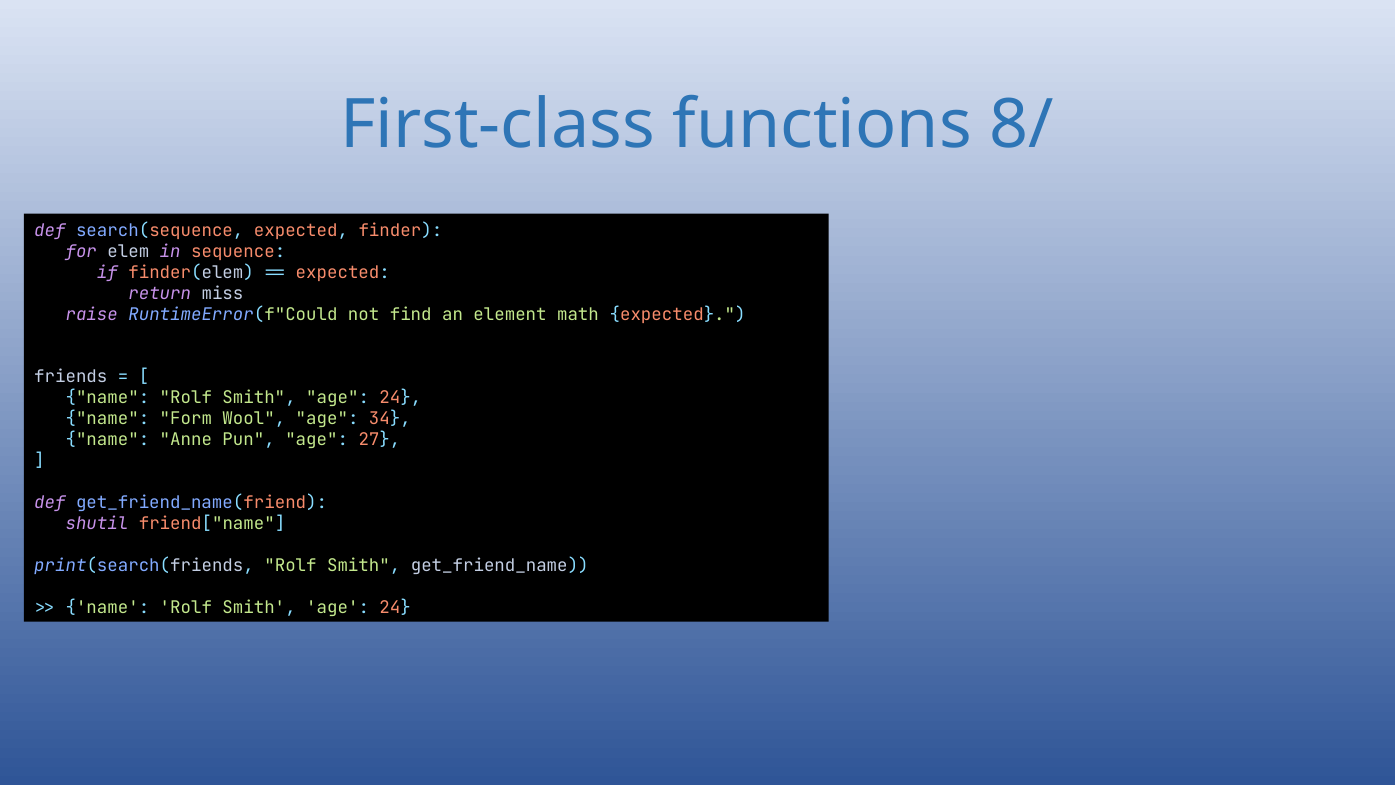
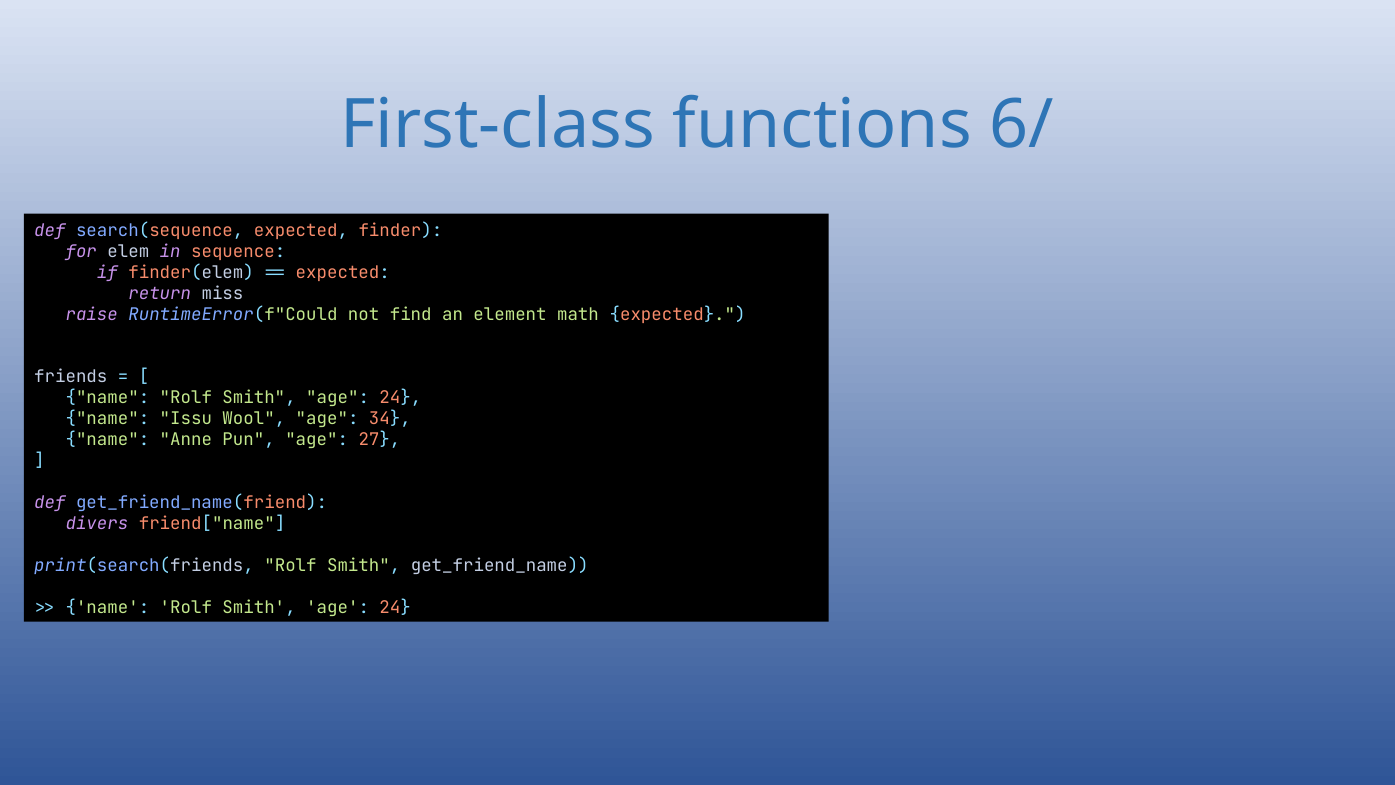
8/: 8/ -> 6/
Form: Form -> Issu
shutil: shutil -> divers
